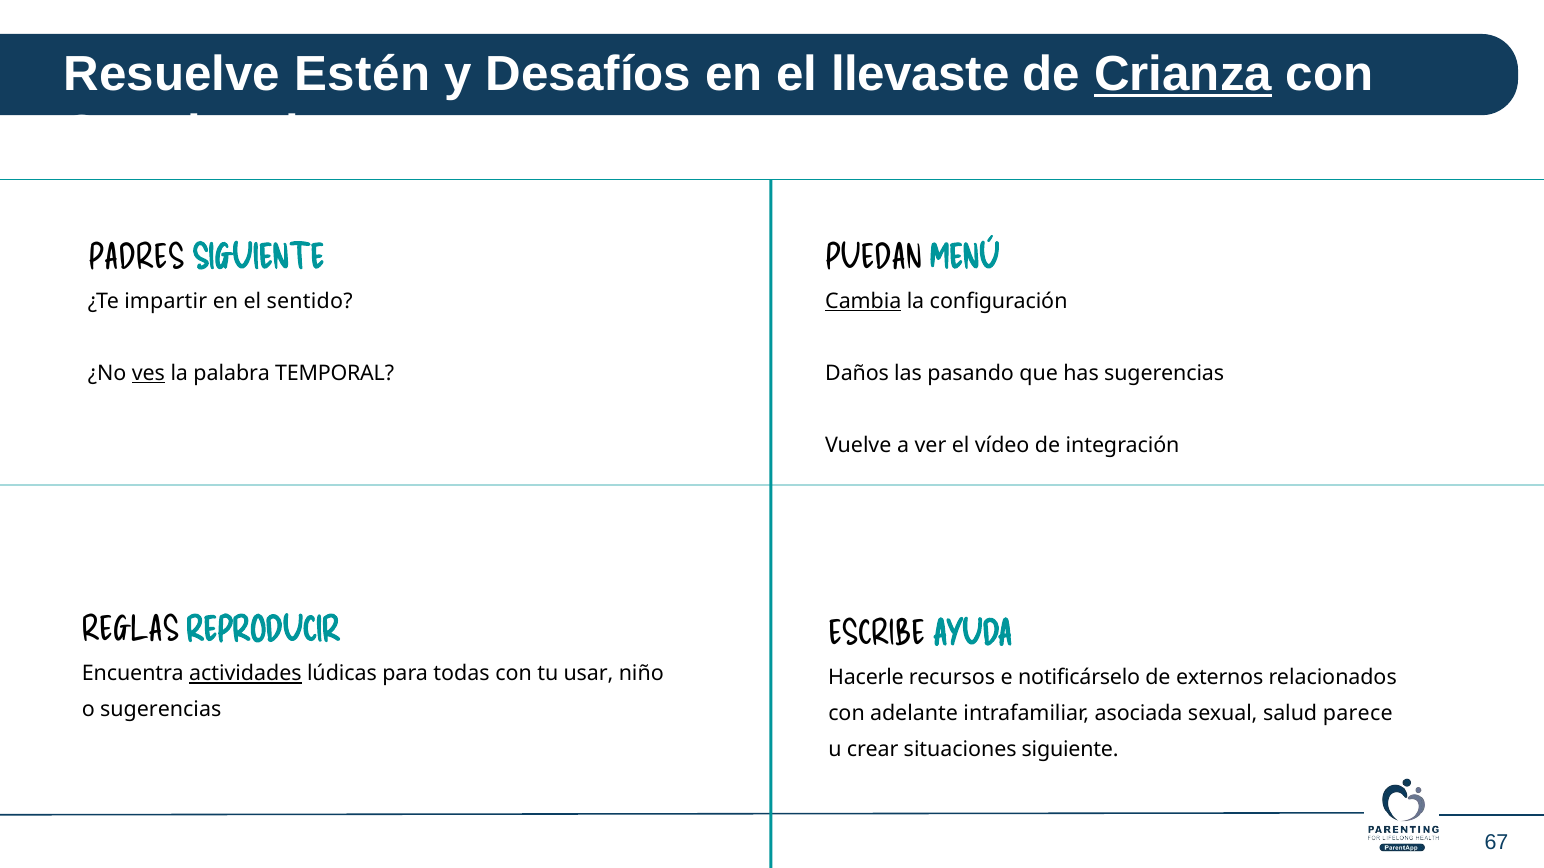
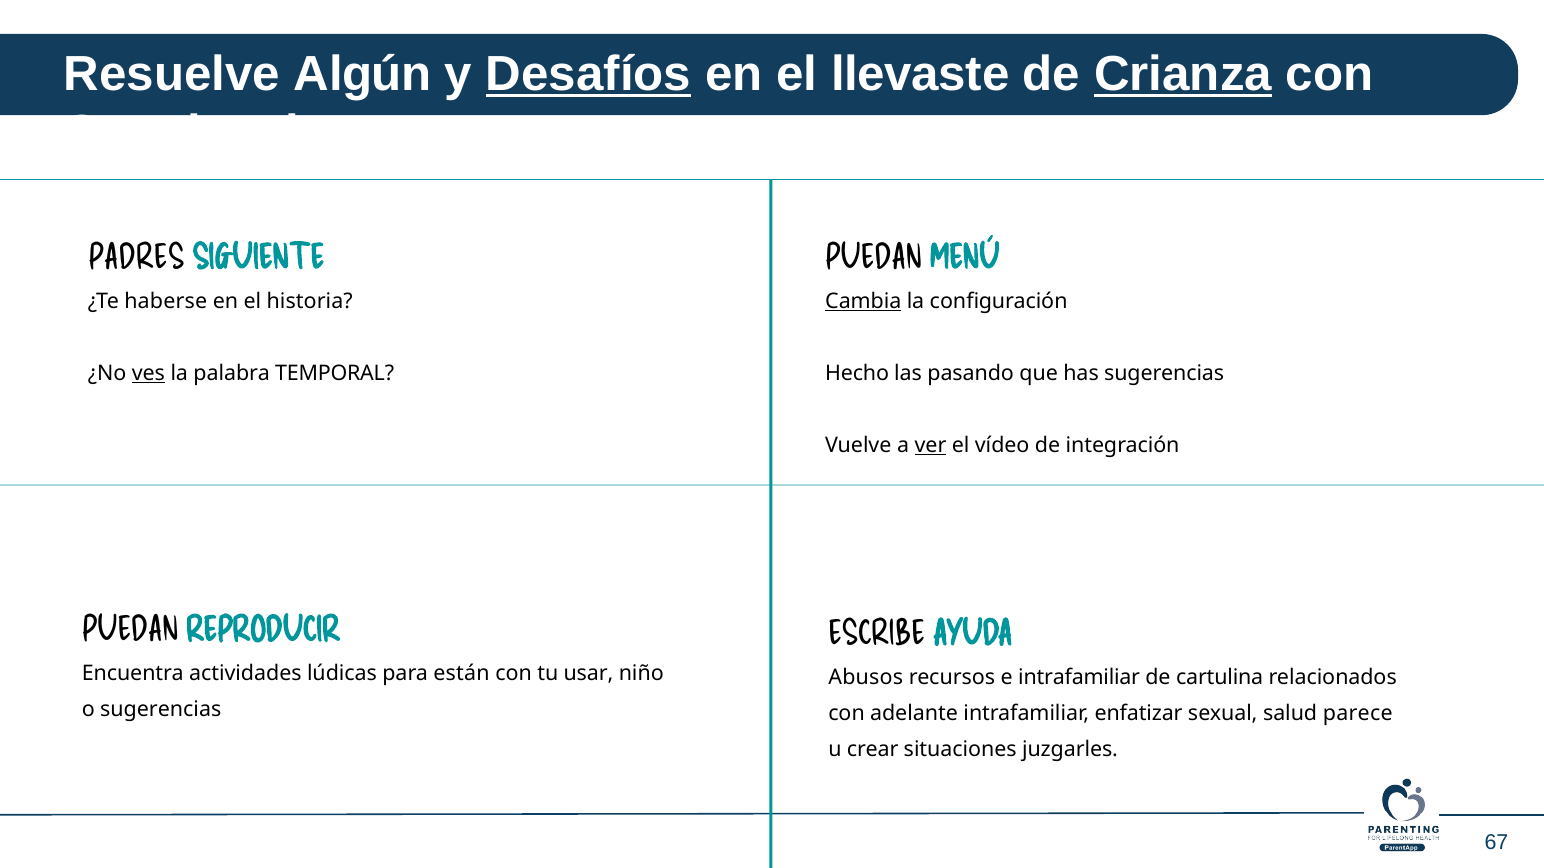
Estén: Estén -> Algún
Desafíos underline: none -> present
impartir: impartir -> haberse
sentido: sentido -> historia
Daños: Daños -> Hecho
ver underline: none -> present
REGLAS at (130, 631): REGLAS -> PUEDAN
actividades underline: present -> none
todas: todas -> están
Hacerle: Hacerle -> Abusos
e notificárselo: notificárselo -> intrafamiliar
externos: externos -> cartulina
asociada: asociada -> enfatizar
situaciones siguiente: siguiente -> juzgarles
